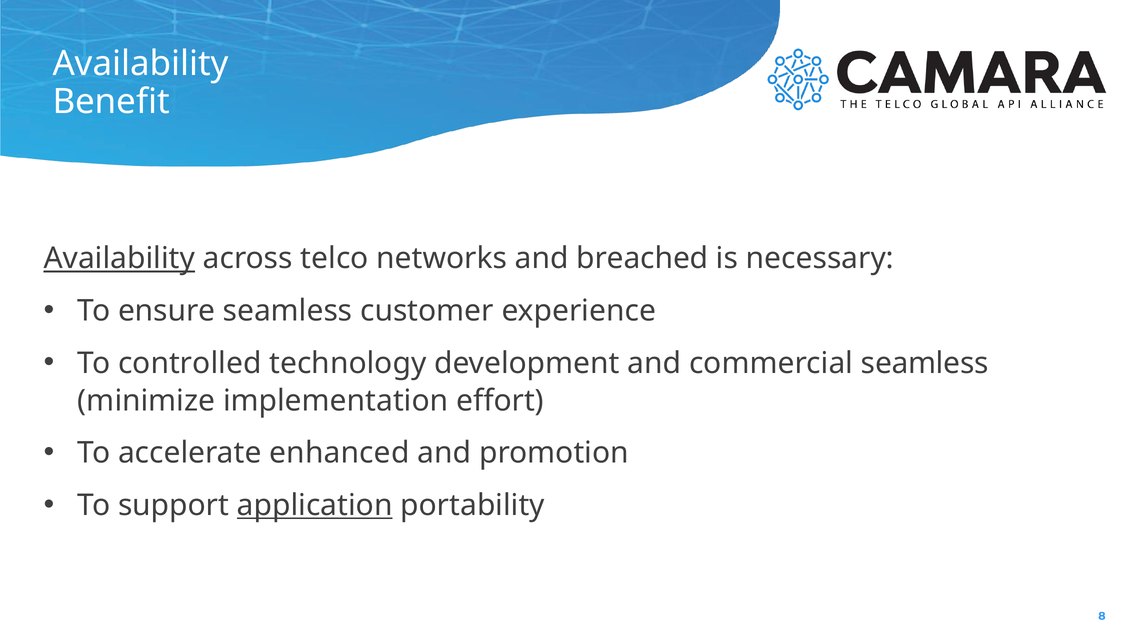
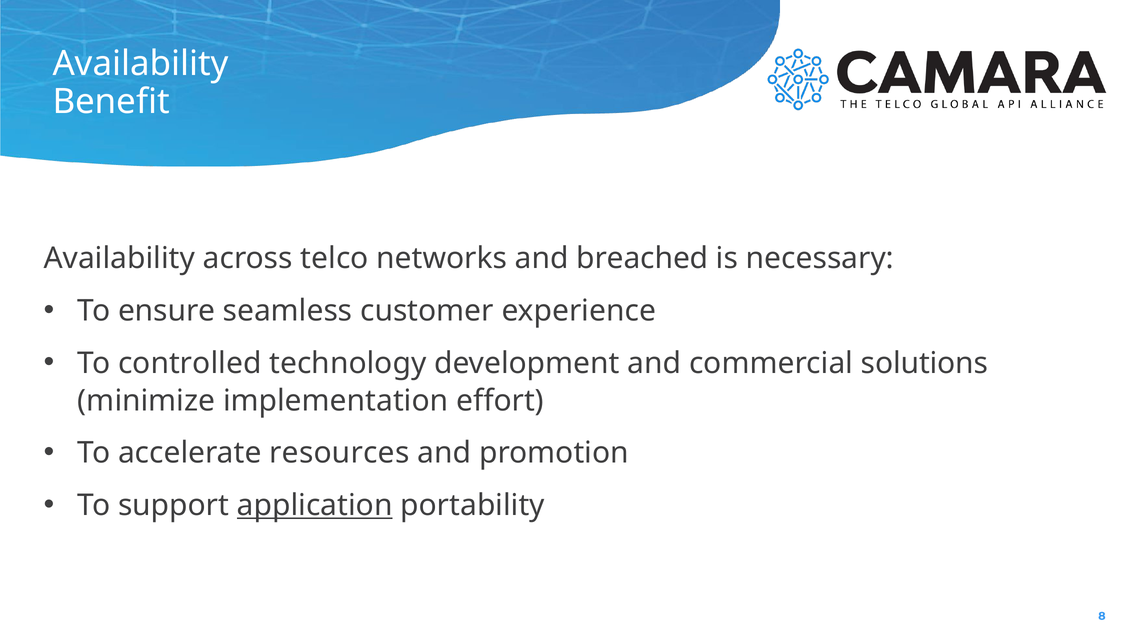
Availability at (119, 259) underline: present -> none
commercial seamless: seamless -> solutions
enhanced: enhanced -> resources
